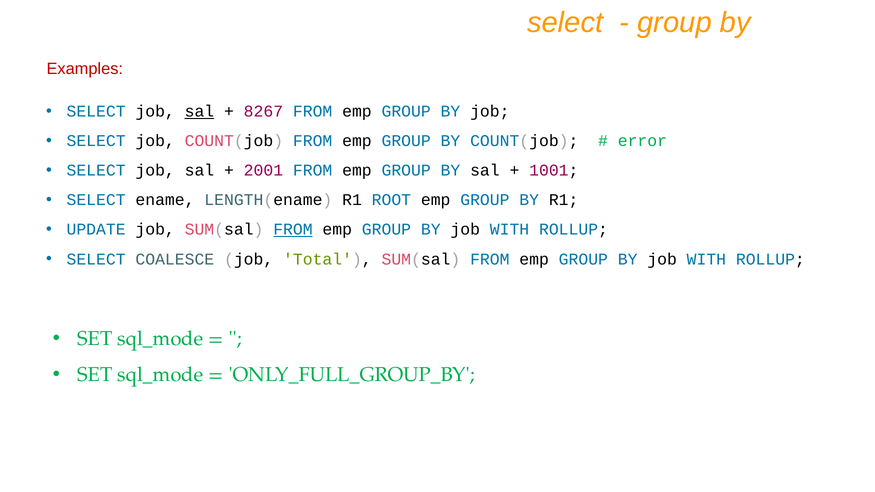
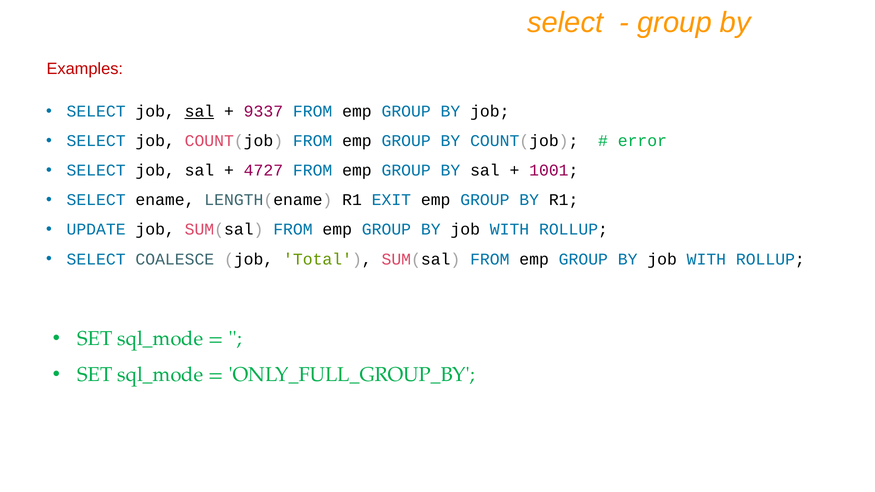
8267: 8267 -> 9337
2001: 2001 -> 4727
ROOT: ROOT -> EXIT
FROM at (293, 230) underline: present -> none
